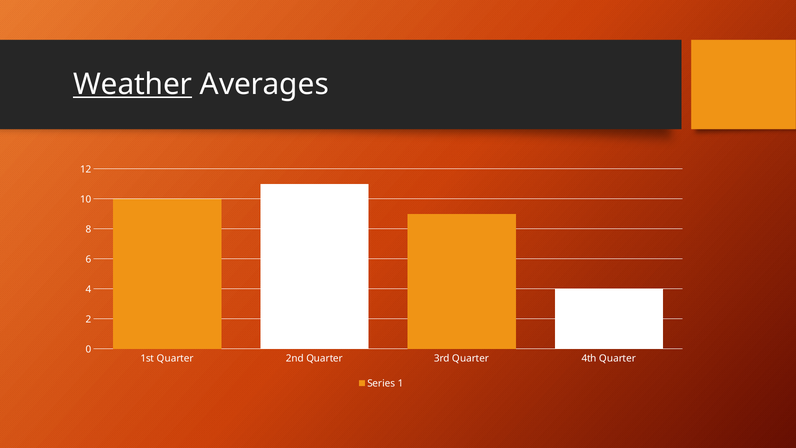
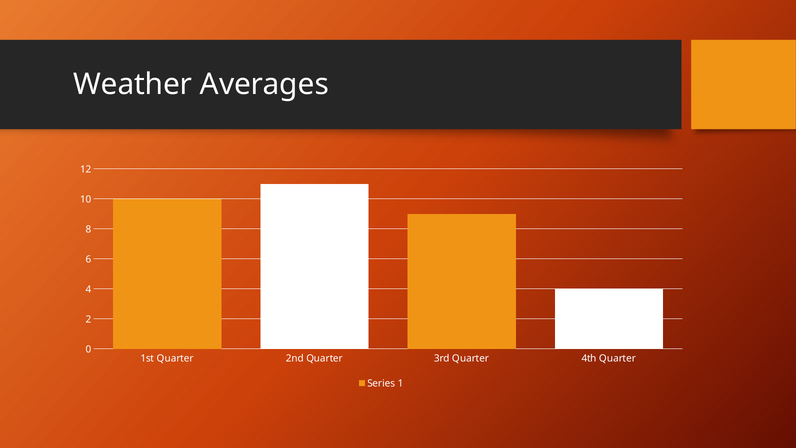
Weather underline: present -> none
